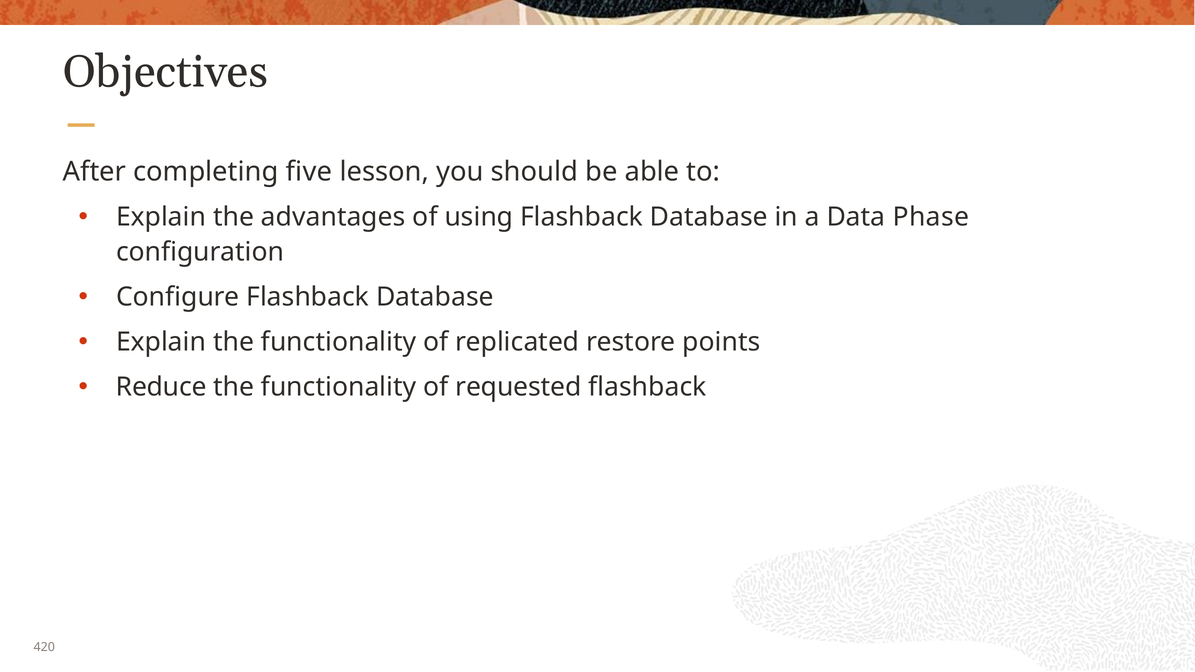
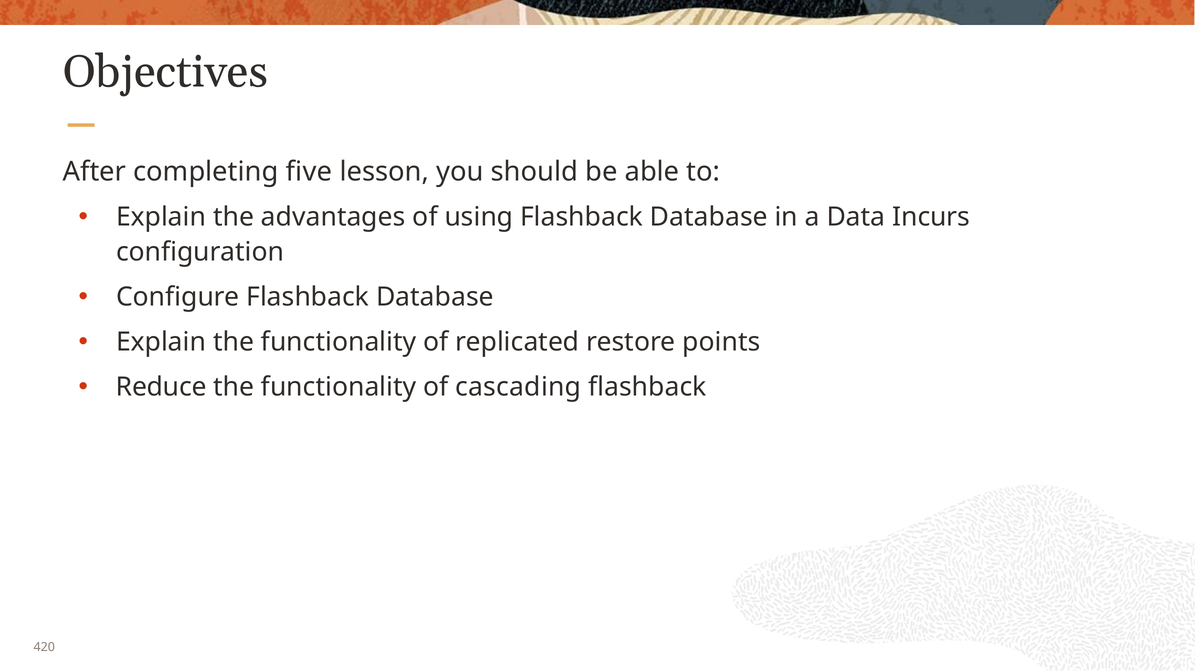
Phase: Phase -> Incurs
requested: requested -> cascading
